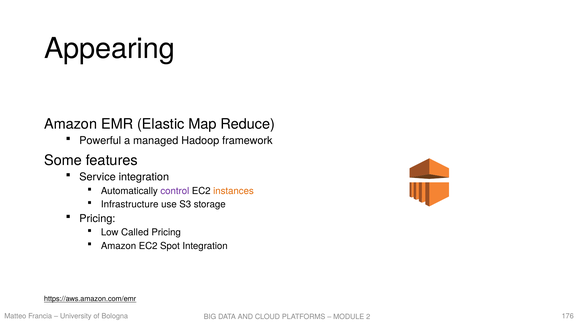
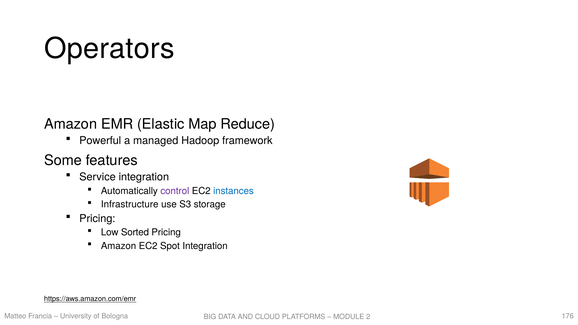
Appearing: Appearing -> Operators
instances colour: orange -> blue
Called: Called -> Sorted
